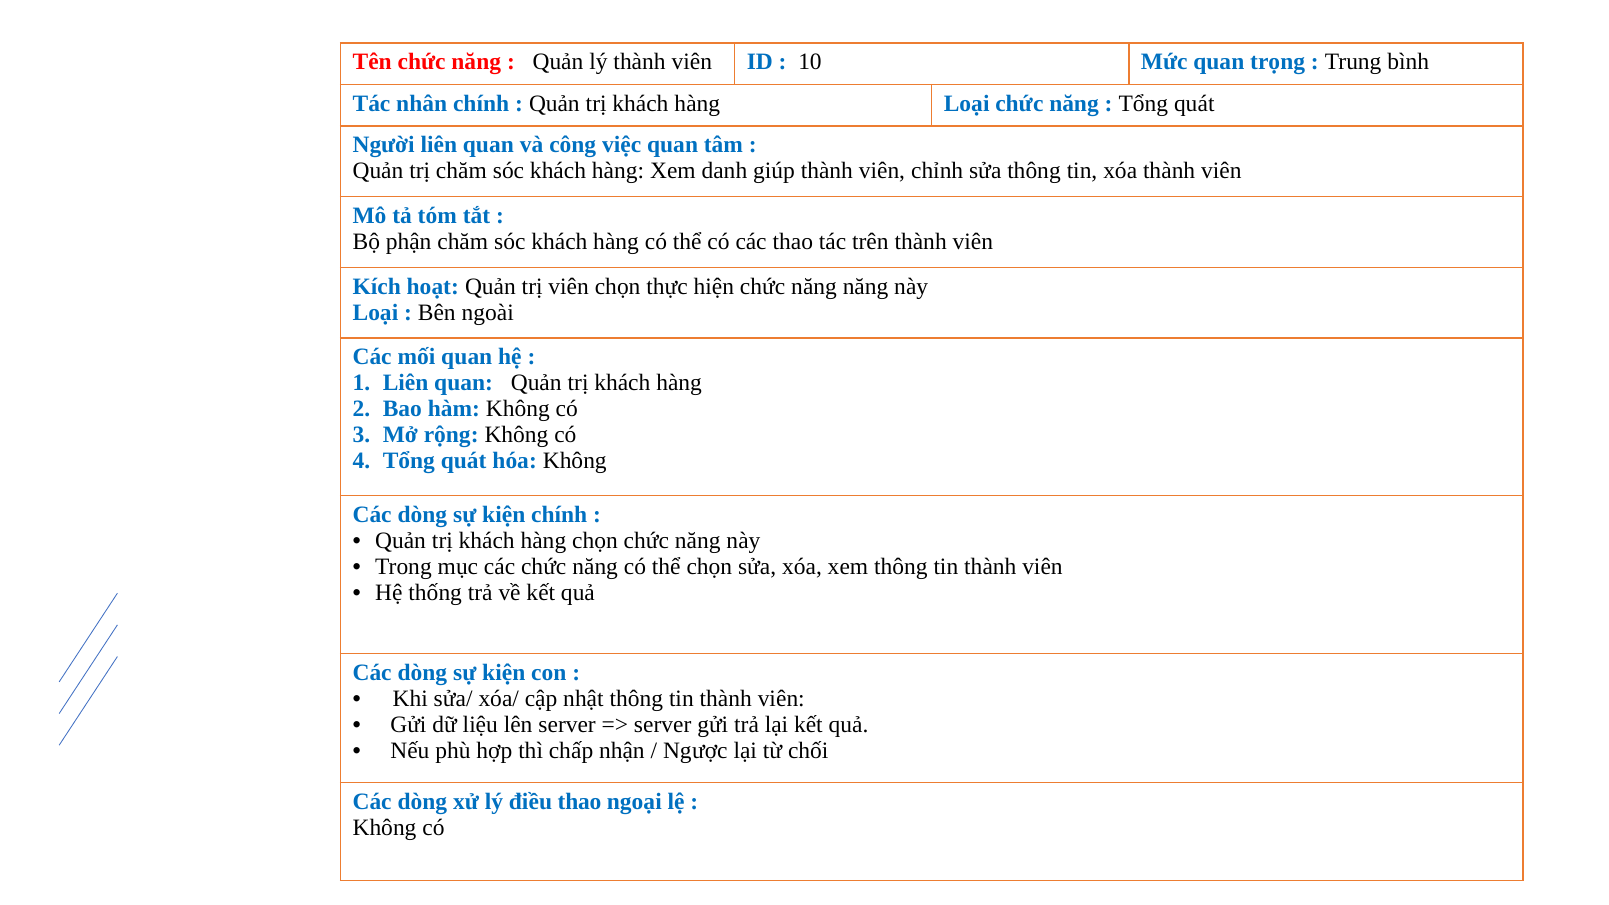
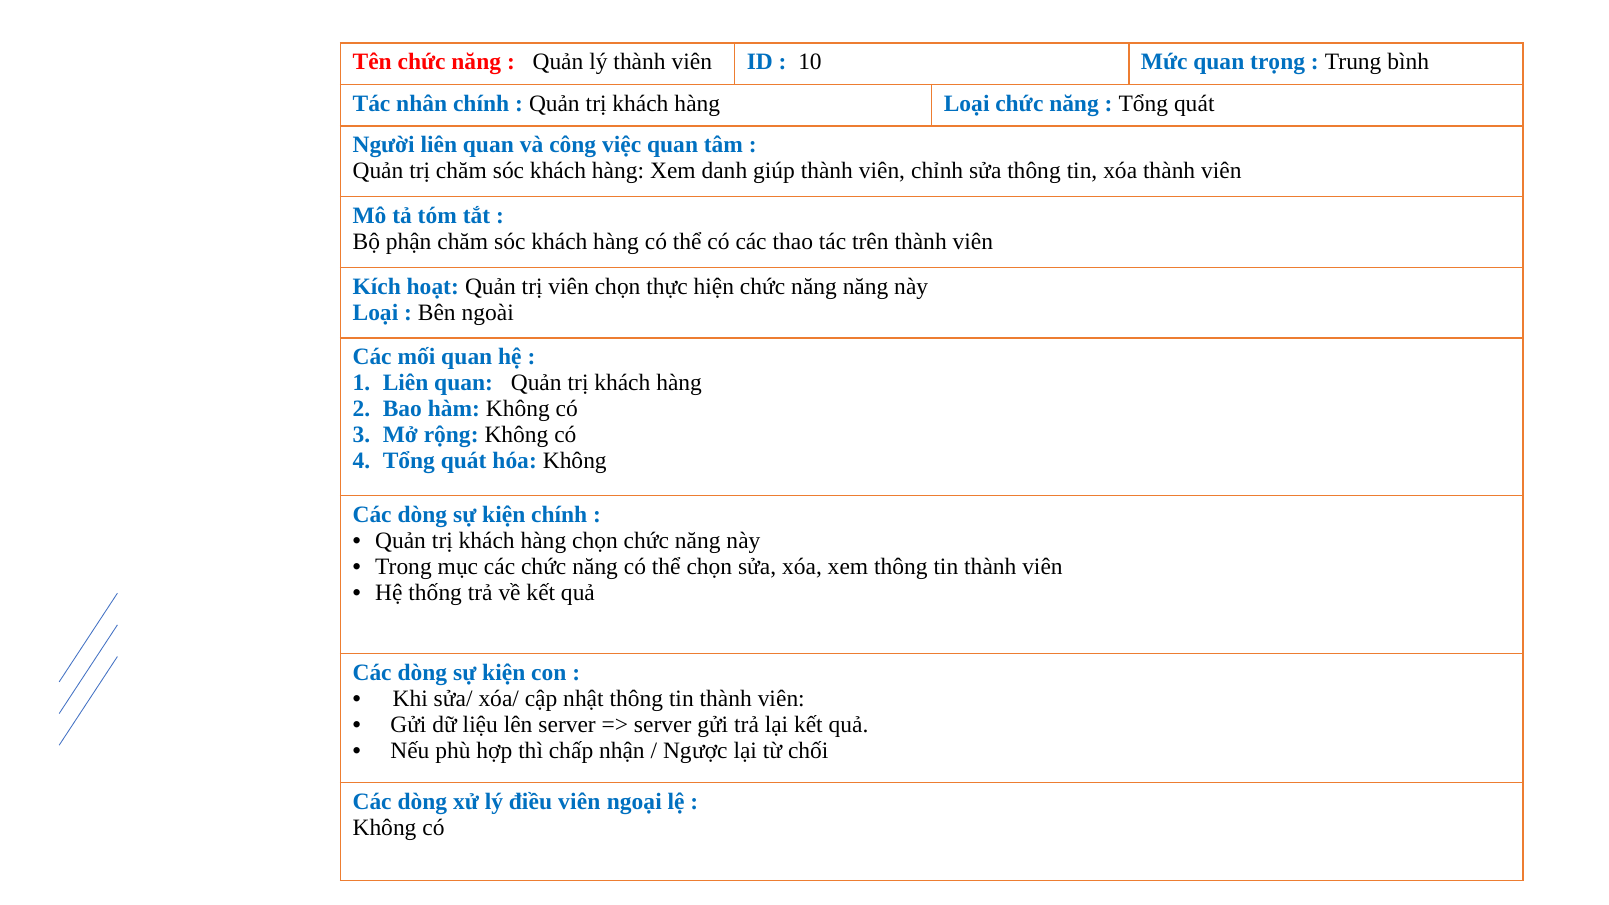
điều thao: thao -> viên
